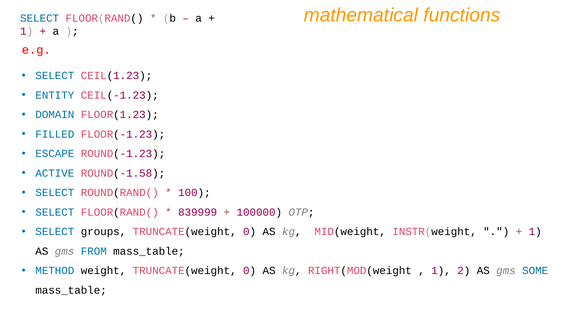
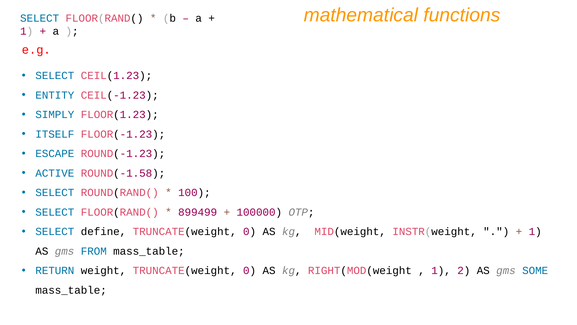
DOMAIN: DOMAIN -> SIMPLY
FILLED: FILLED -> ITSELF
839999: 839999 -> 899499
groups: groups -> define
METHOD: METHOD -> RETURN
